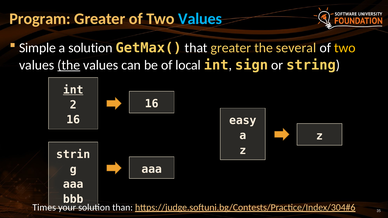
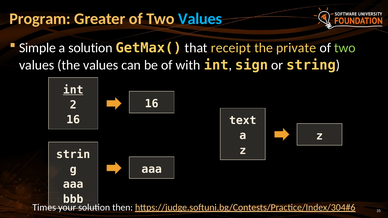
that greater: greater -> receipt
several: several -> private
two at (345, 48) colour: yellow -> light green
the at (69, 65) underline: present -> none
local: local -> with
easy: easy -> text
than: than -> then
